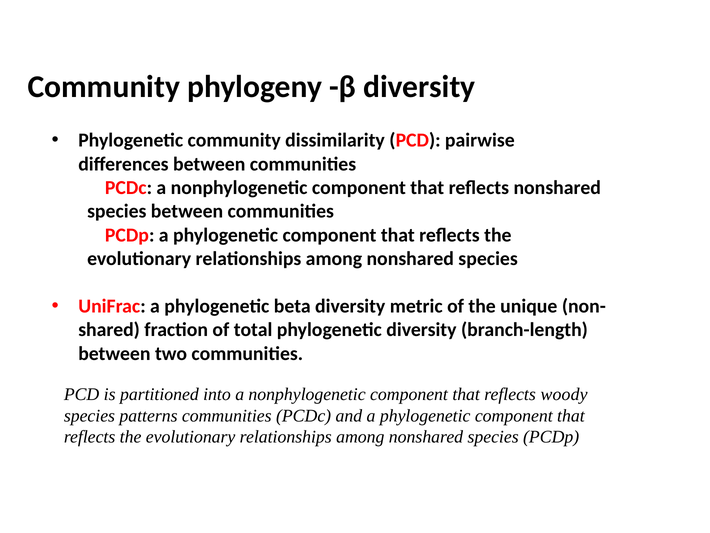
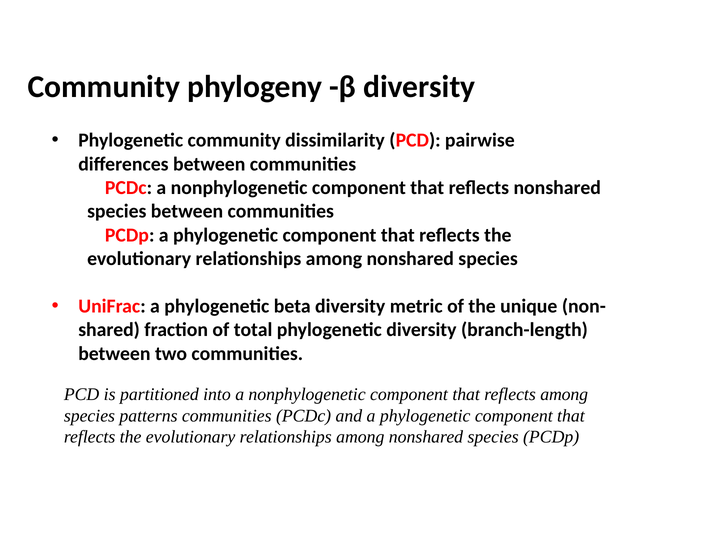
reflects woody: woody -> among
